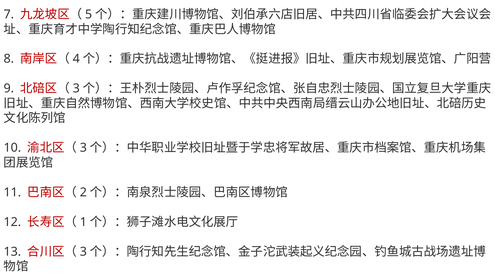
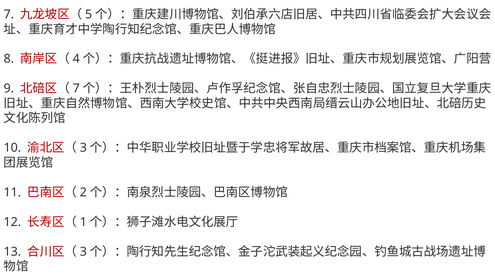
3 at (76, 89): 3 -> 7
